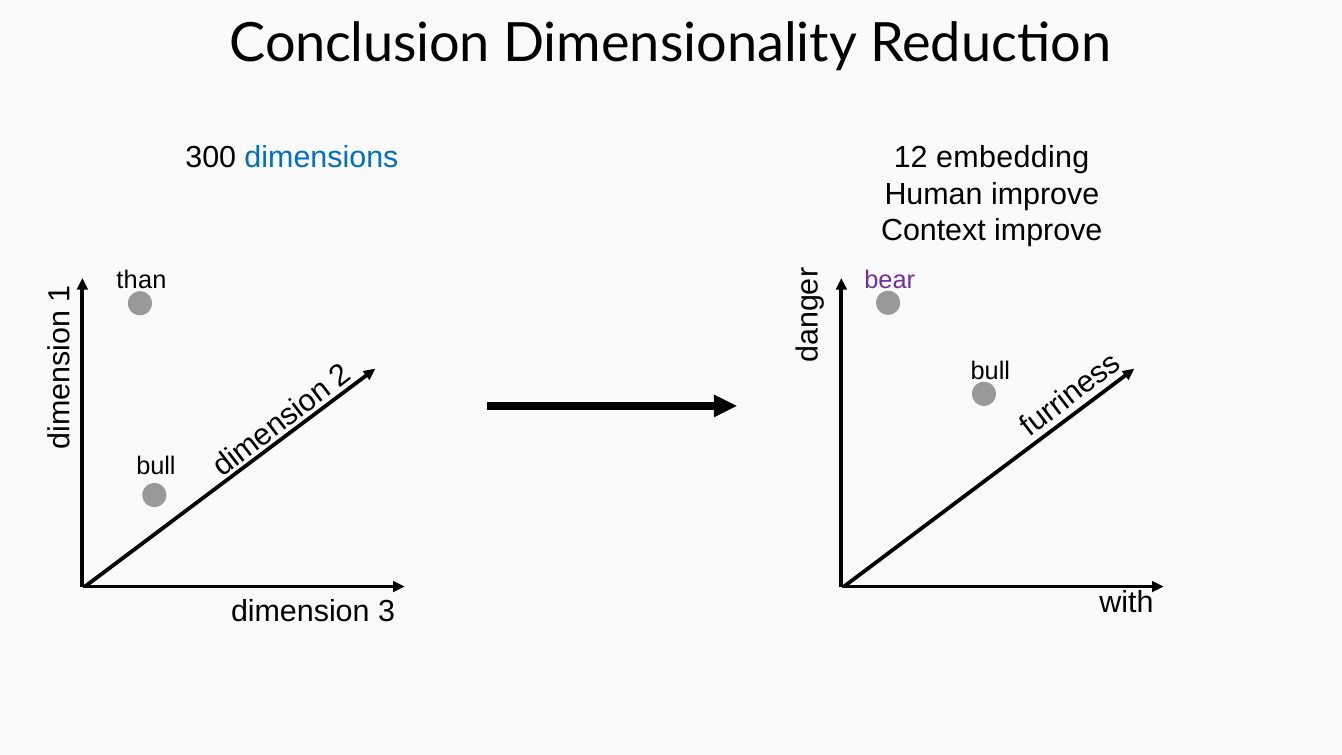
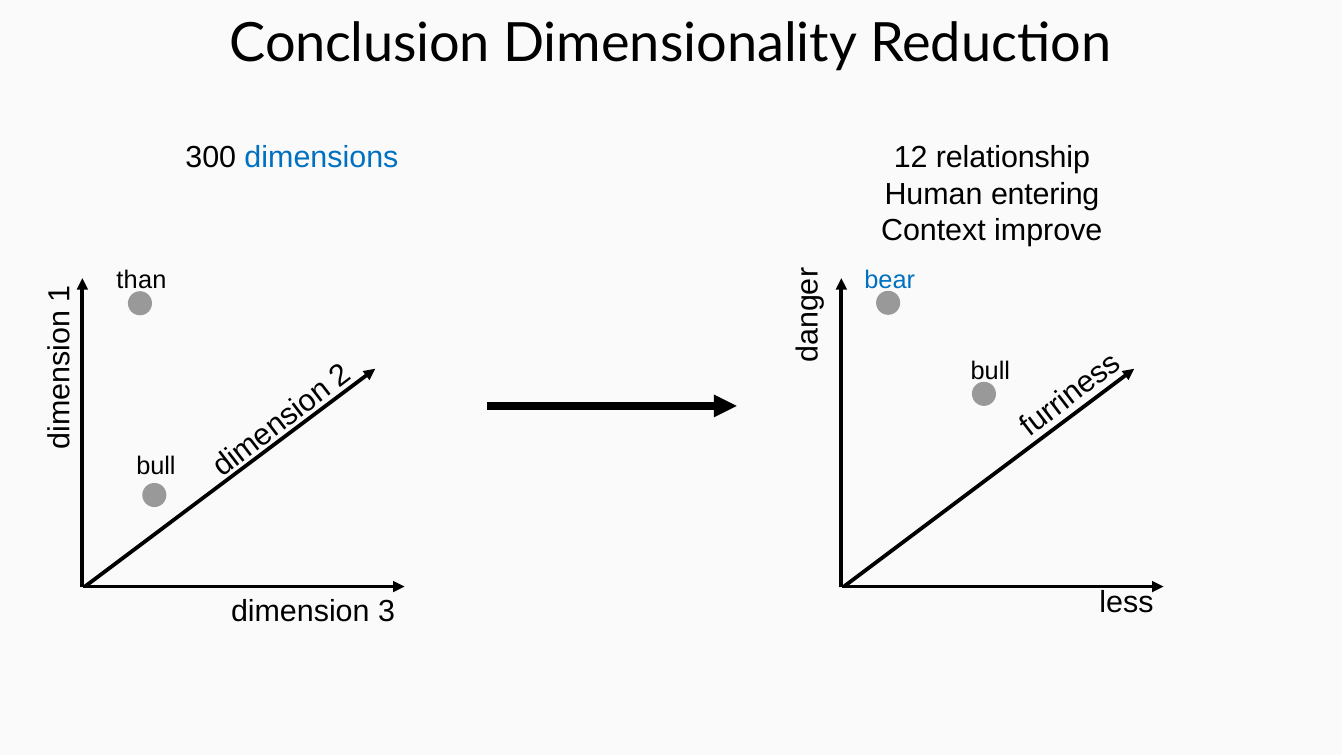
embedding: embedding -> relationship
Human improve: improve -> entering
bear colour: purple -> blue
with: with -> less
